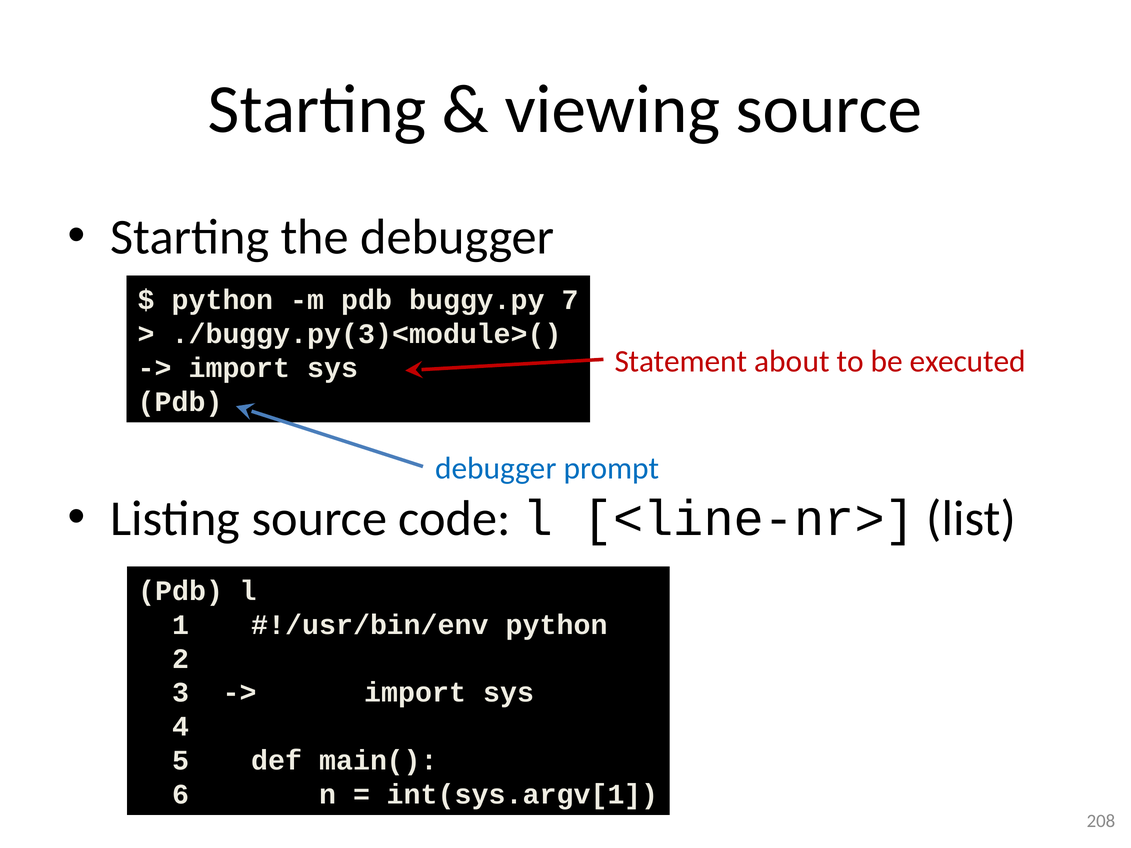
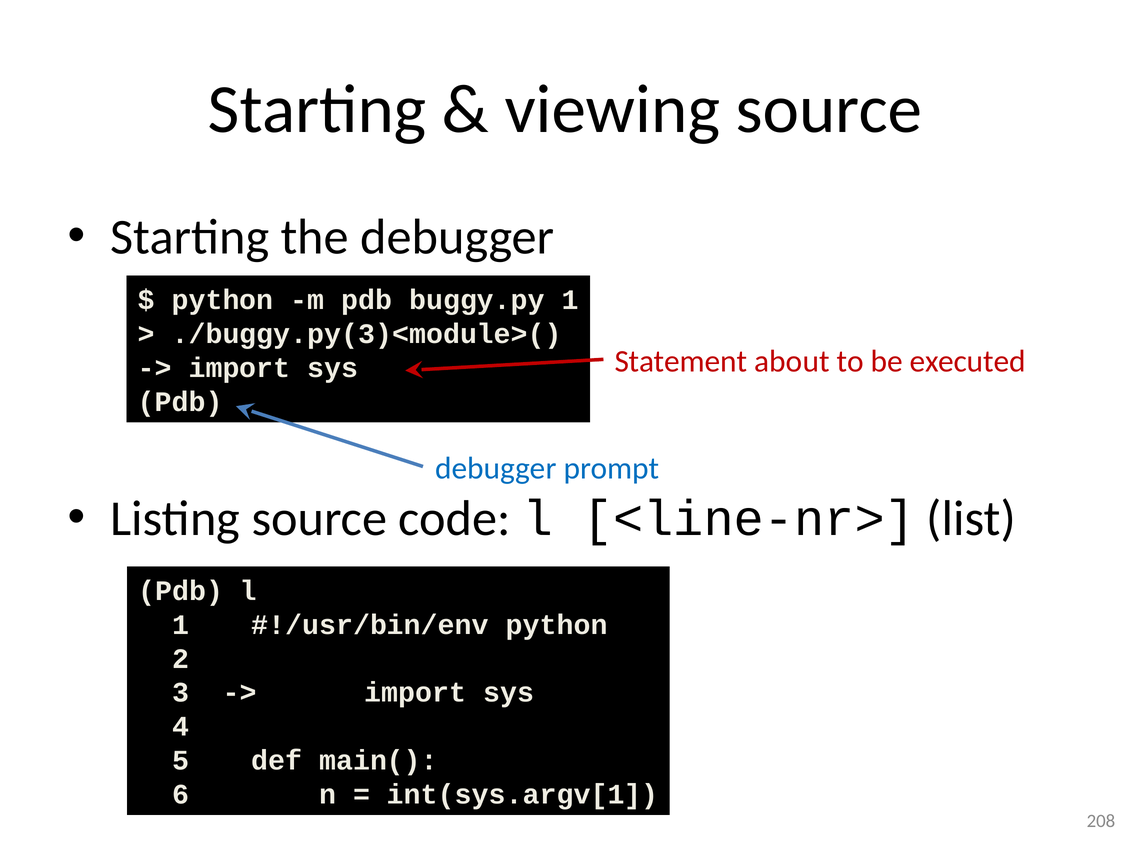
buggy.py 7: 7 -> 1
